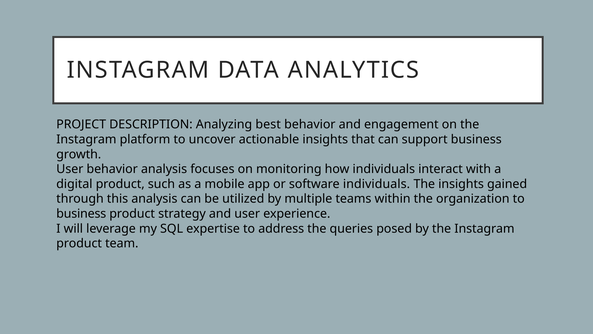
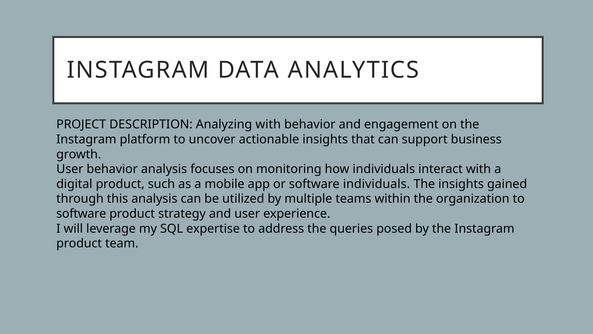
Analyzing best: best -> with
business at (81, 213): business -> software
